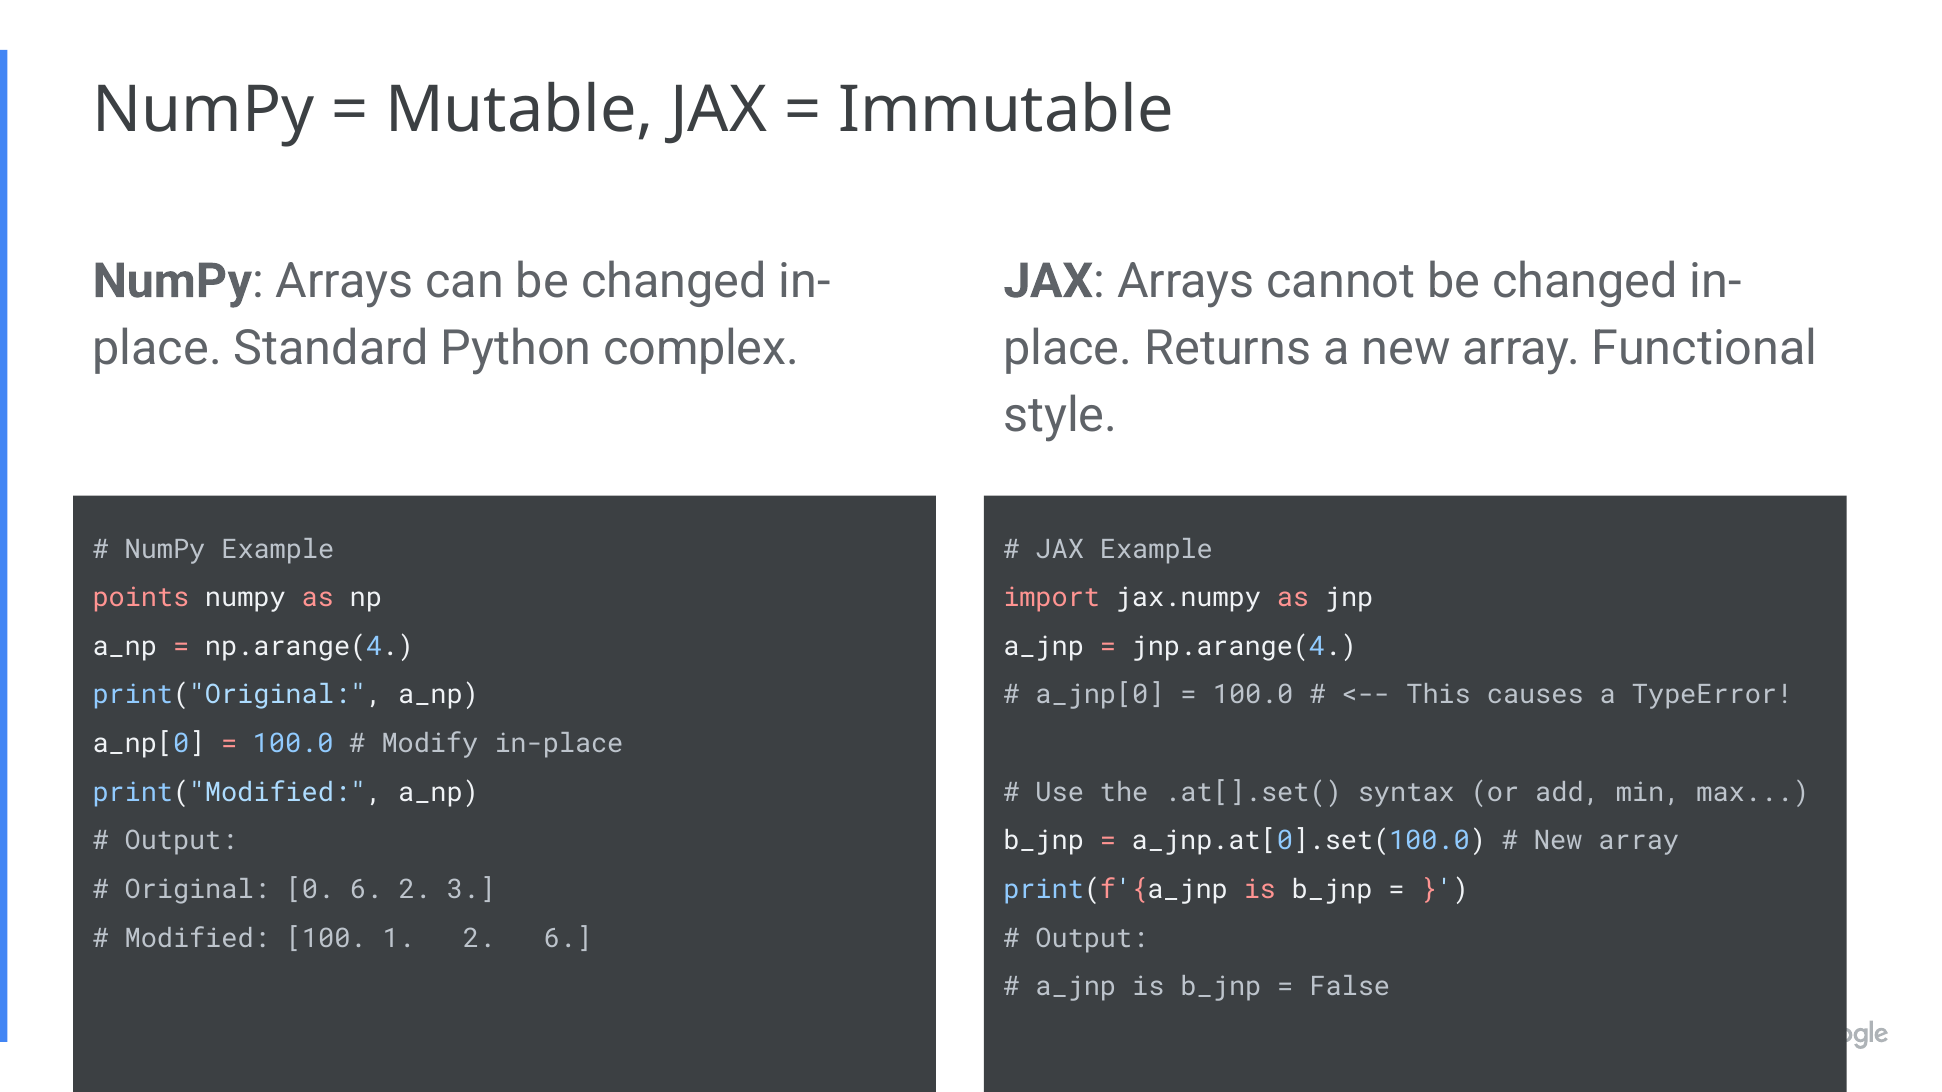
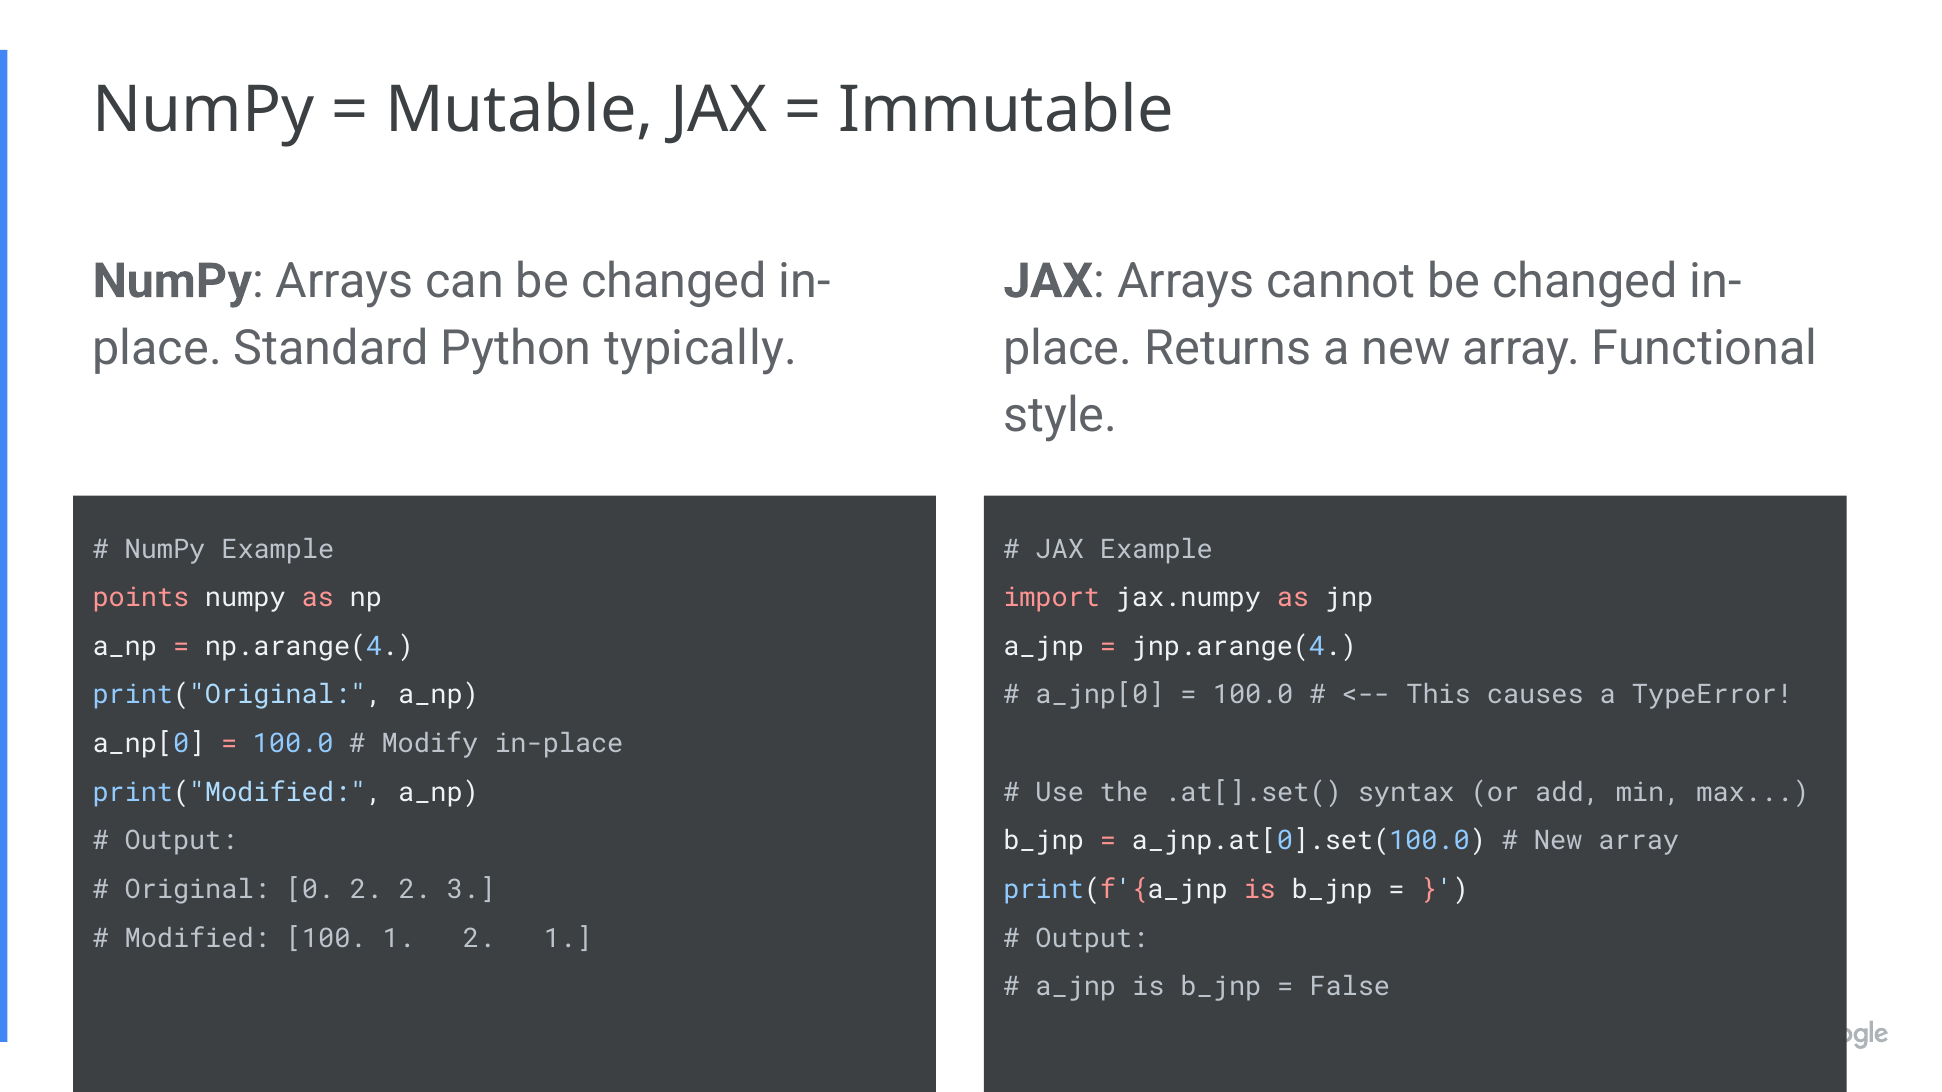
complex: complex -> typically
0 6: 6 -> 2
2 6: 6 -> 1
